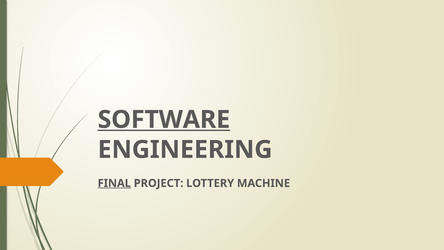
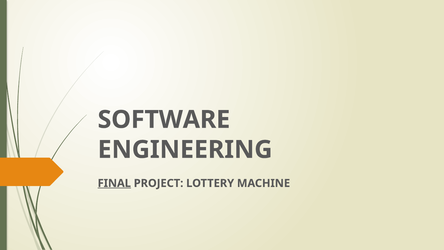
SOFTWARE underline: present -> none
